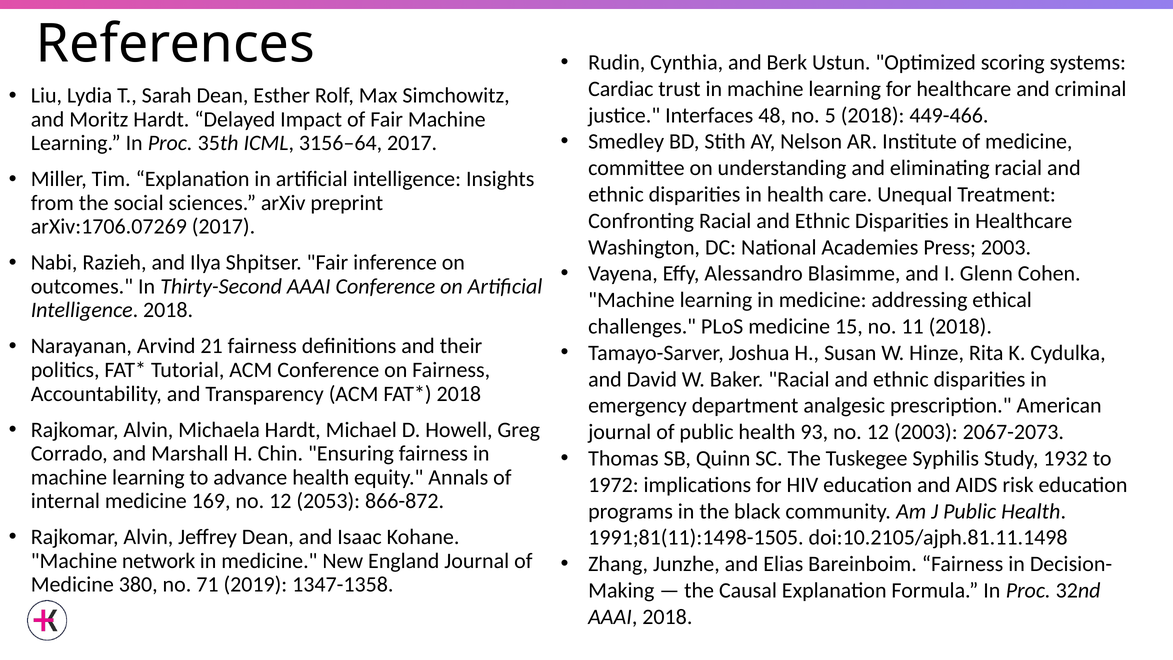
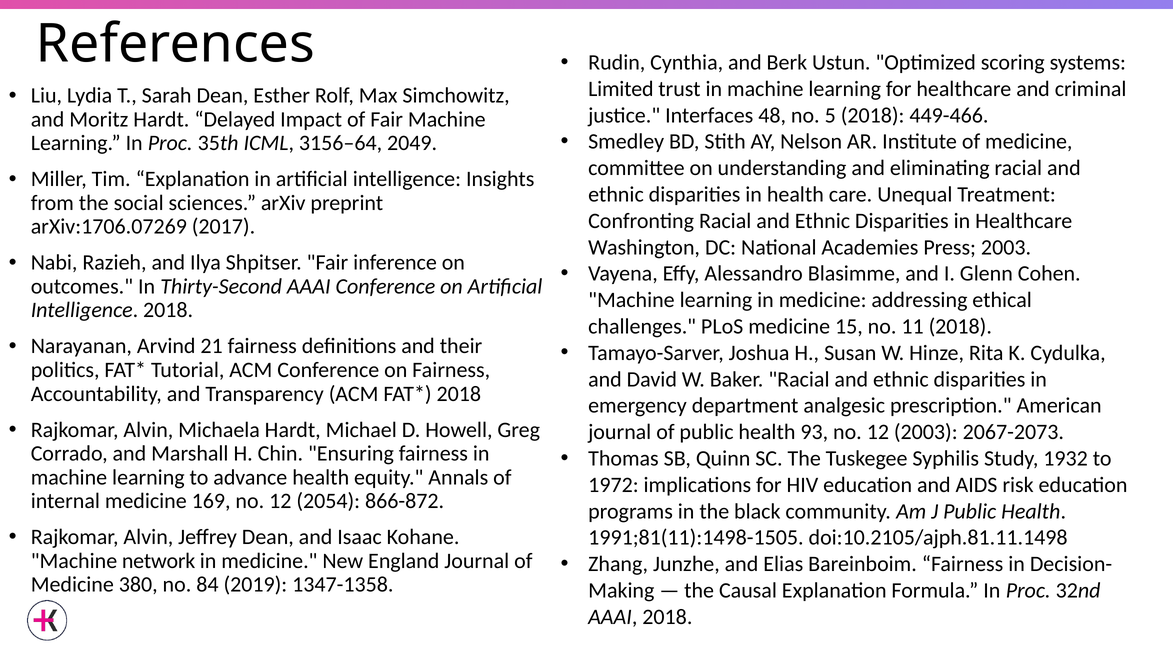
Cardiac: Cardiac -> Limited
3156–64 2017: 2017 -> 2049
2053: 2053 -> 2054
71: 71 -> 84
